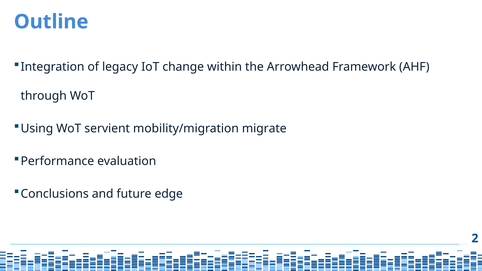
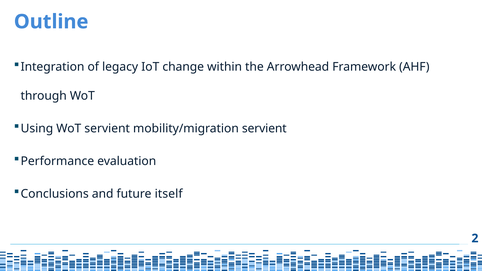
mobility/migration migrate: migrate -> servient
edge: edge -> itself
